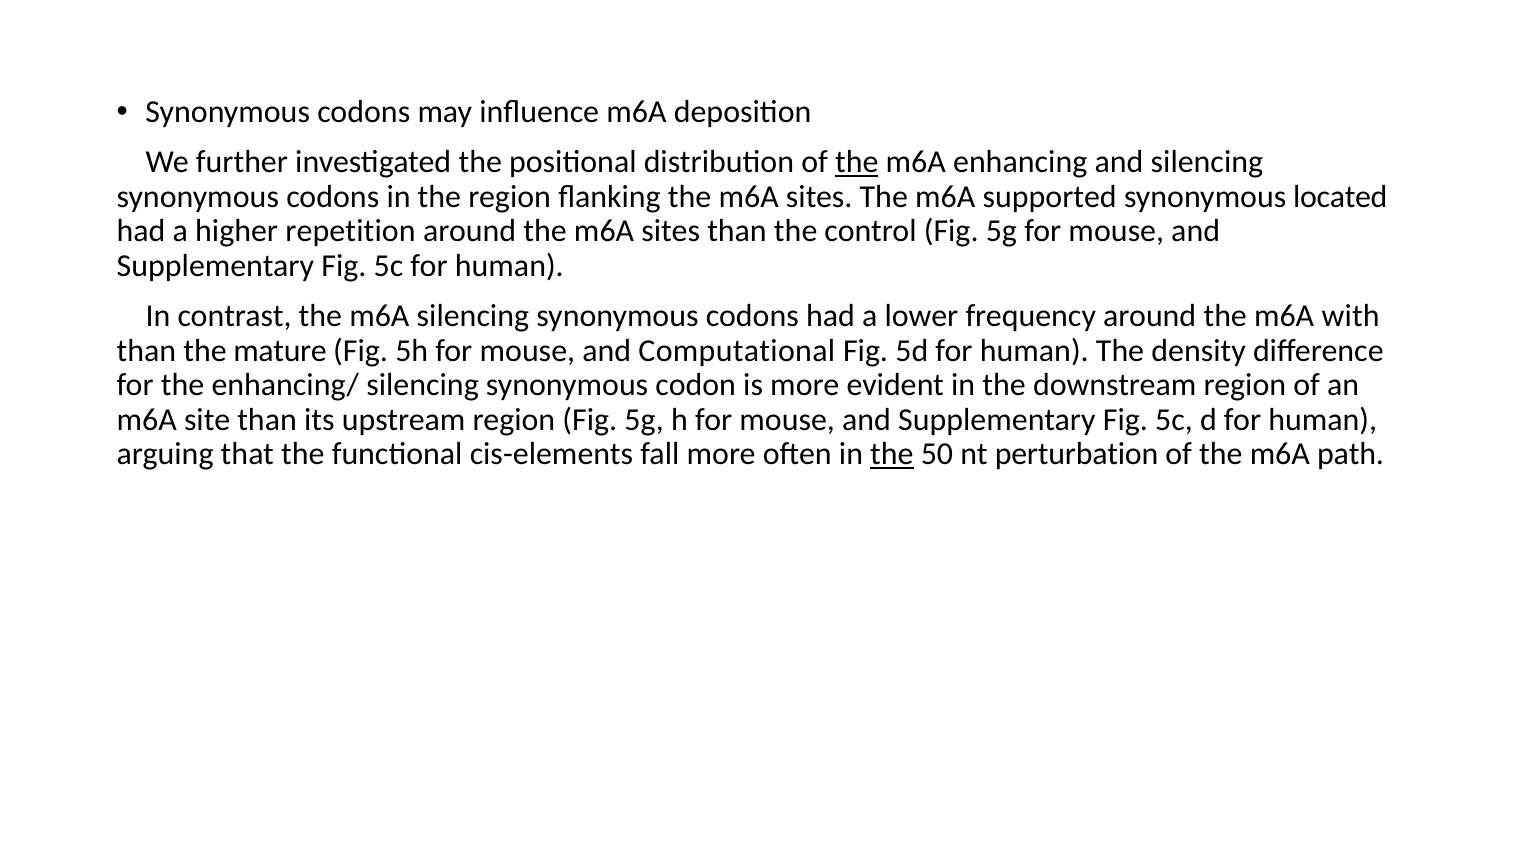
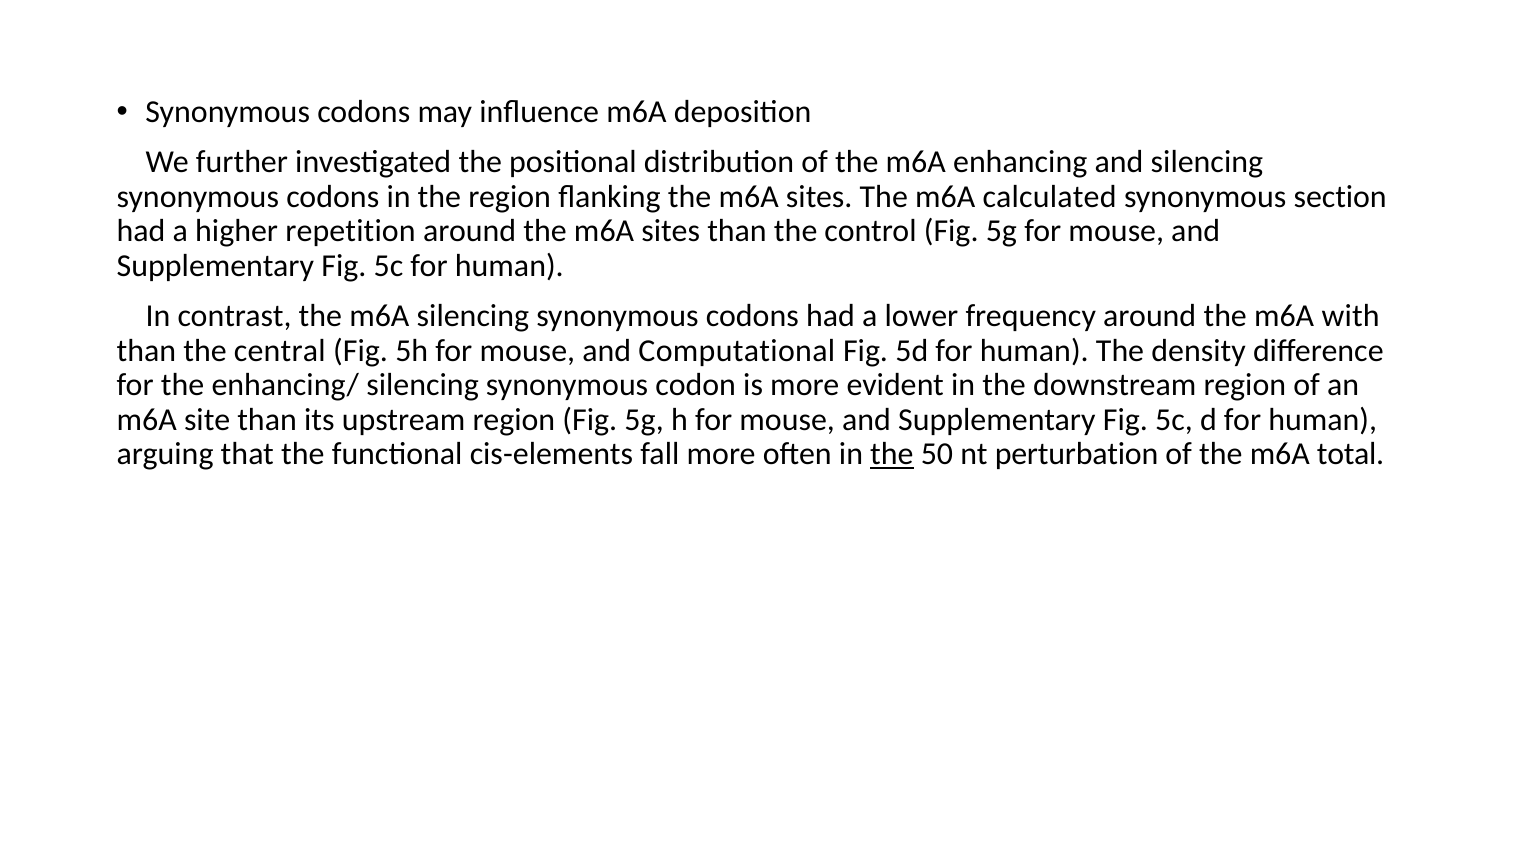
the at (857, 162) underline: present -> none
supported: supported -> calculated
located: located -> section
mature: mature -> central
path: path -> total
